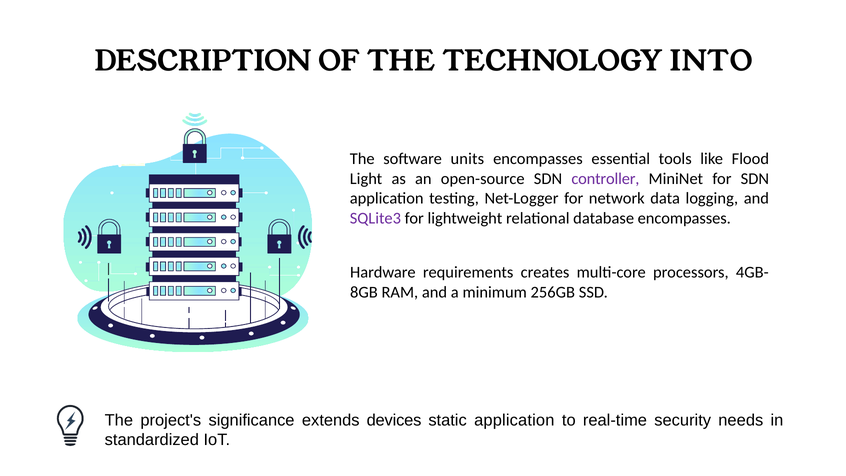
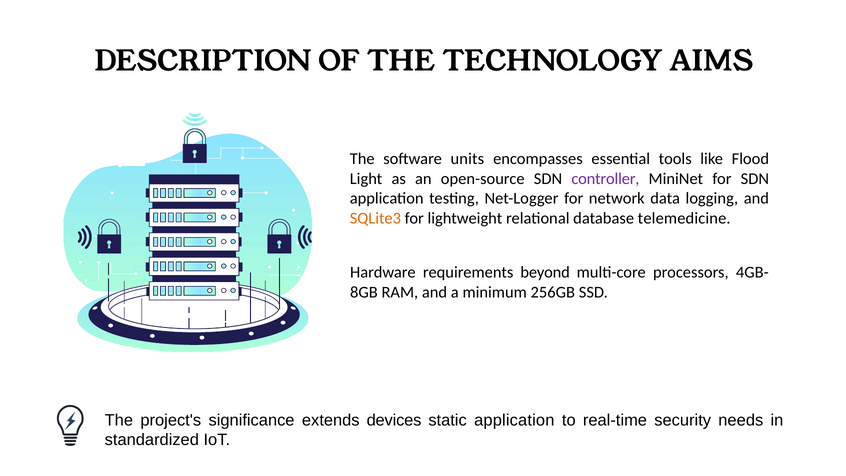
INTO: INTO -> AIMS
SQLite3 colour: purple -> orange
database encompasses: encompasses -> telemedicine
creates: creates -> beyond
